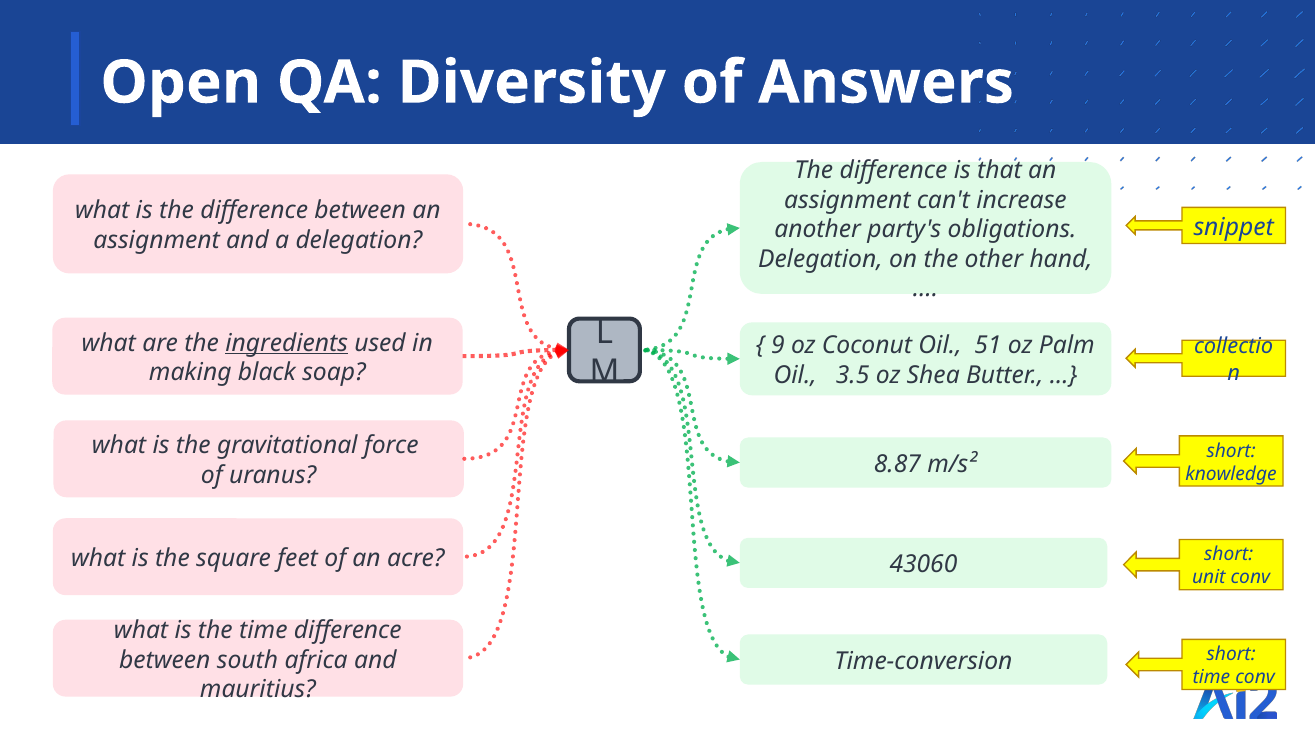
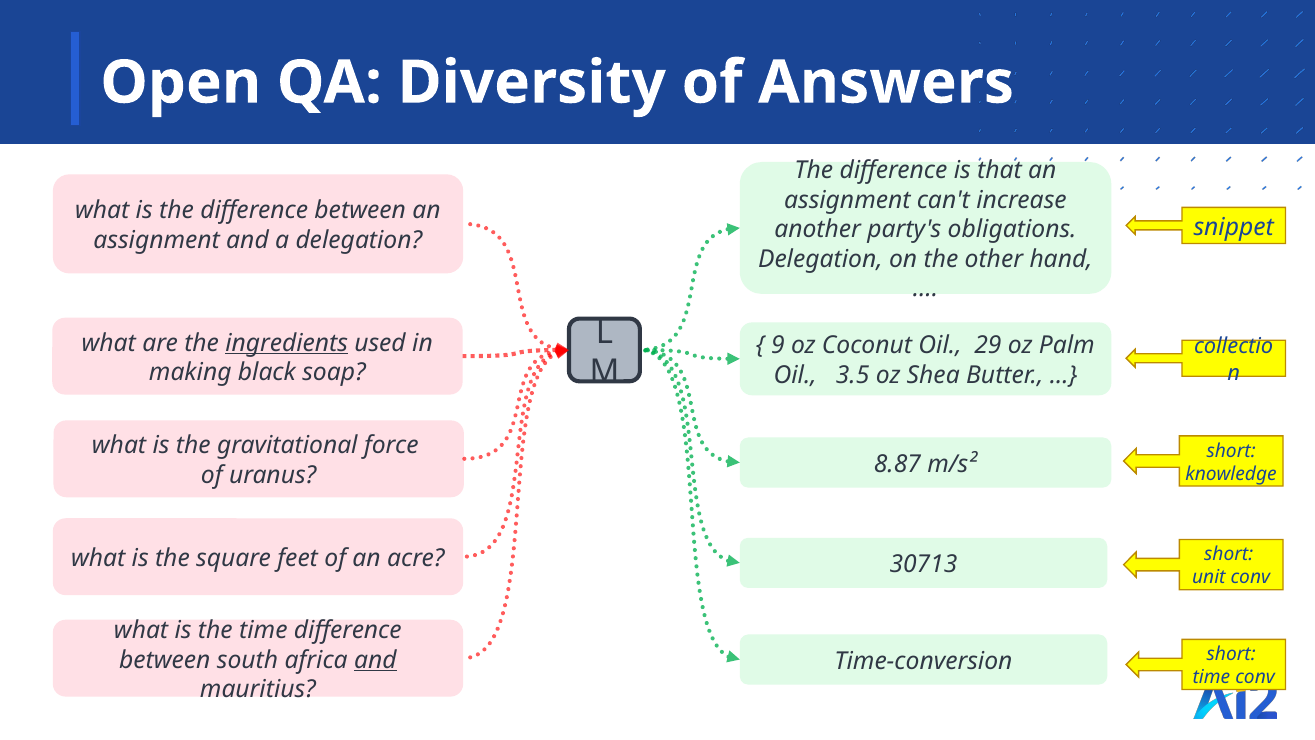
51: 51 -> 29
43060: 43060 -> 30713
and at (375, 660) underline: none -> present
